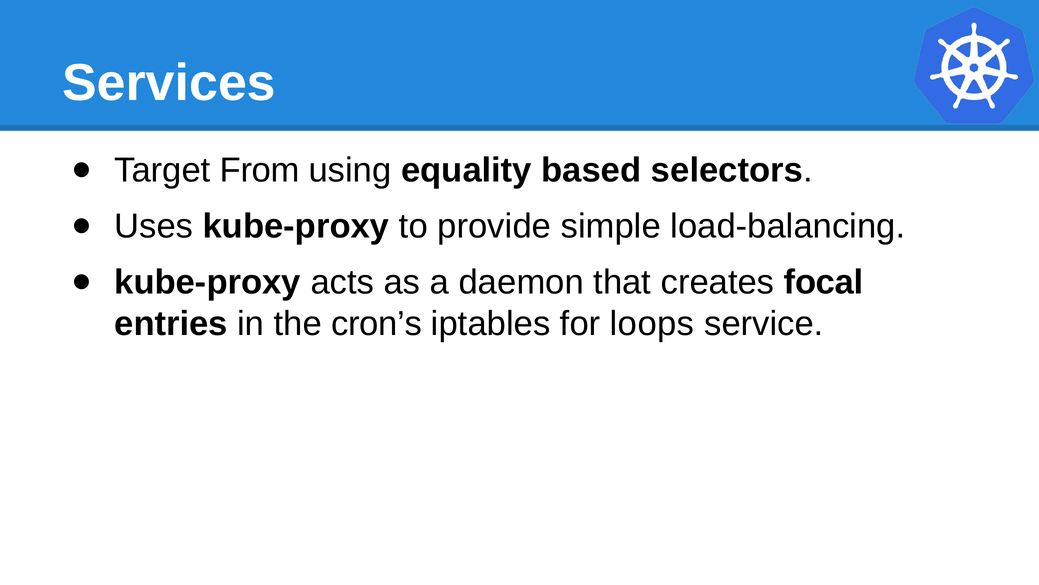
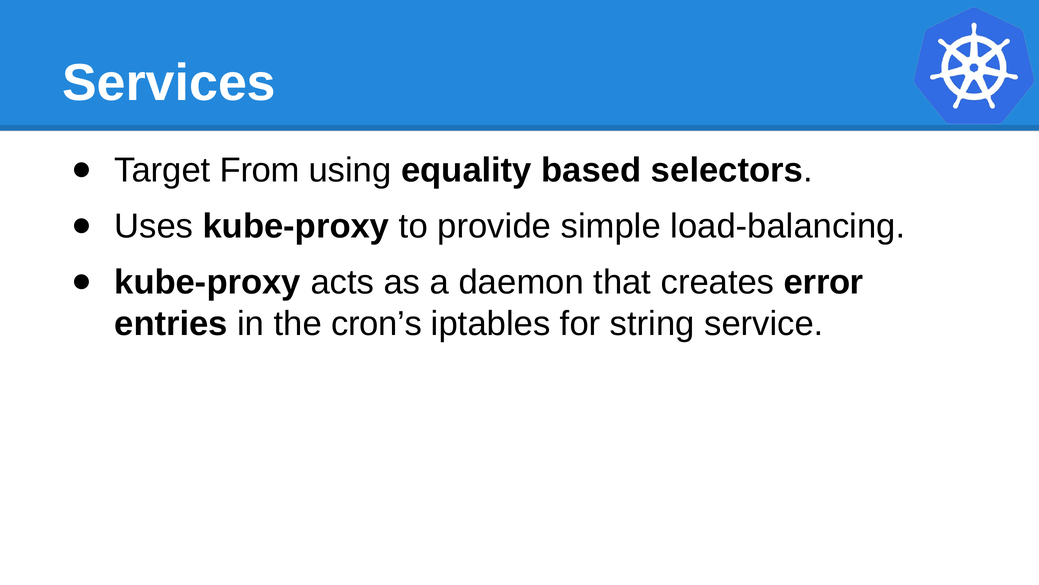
focal: focal -> error
loops: loops -> string
